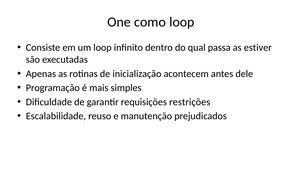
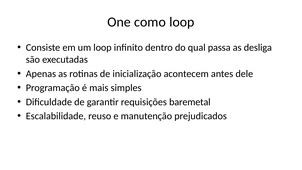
estiver: estiver -> desliga
restrições: restrições -> baremetal
